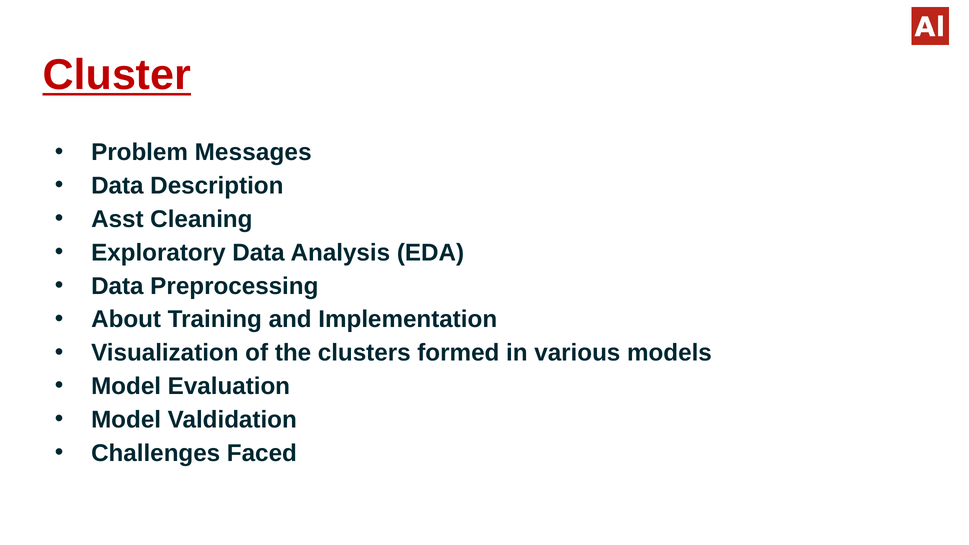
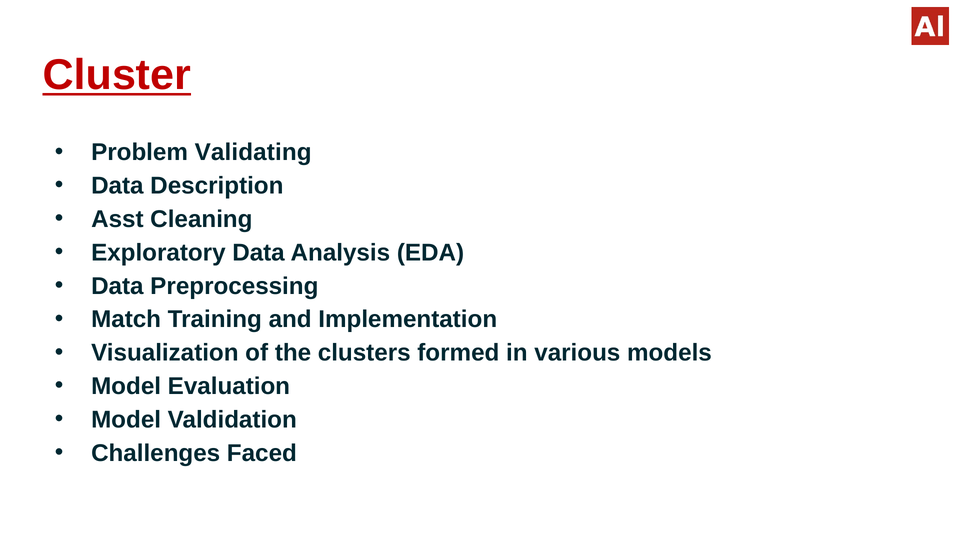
Messages: Messages -> Validating
About: About -> Match
